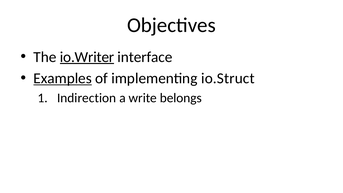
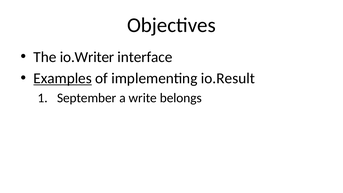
io.Writer underline: present -> none
io.Struct: io.Struct -> io.Result
Indirection: Indirection -> September
